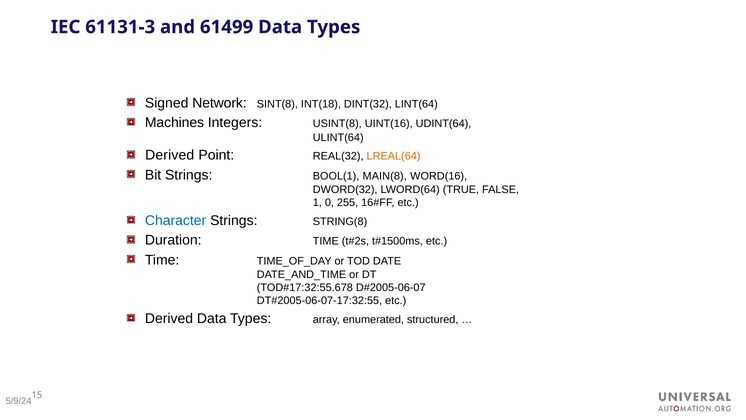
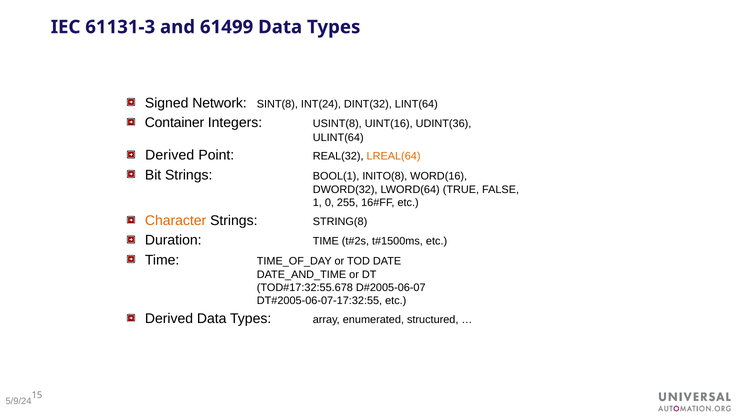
INT(18: INT(18 -> INT(24
Machines: Machines -> Container
UDINT(64: UDINT(64 -> UDINT(36
MAIN(8: MAIN(8 -> INITO(8
Character colour: blue -> orange
